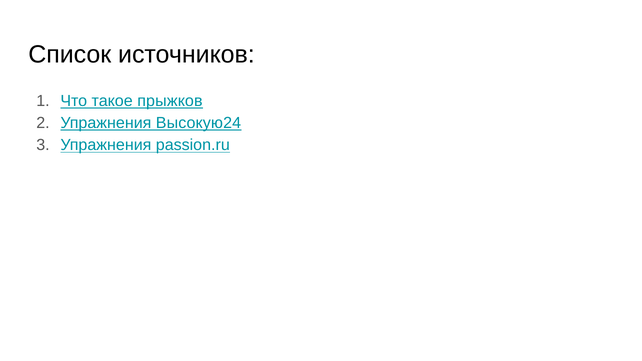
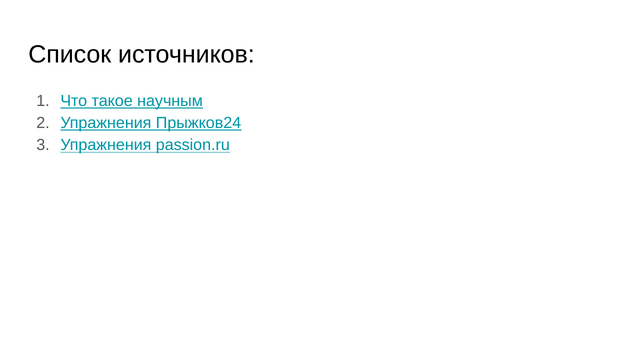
прыжков: прыжков -> научным
Высокую24: Высокую24 -> Прыжков24
